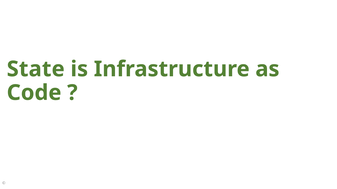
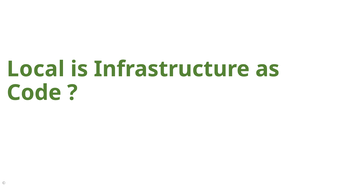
State: State -> Local
